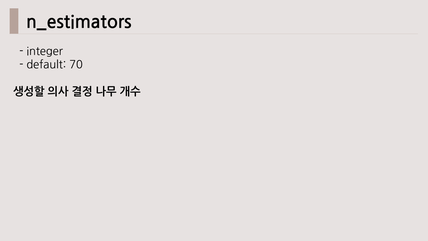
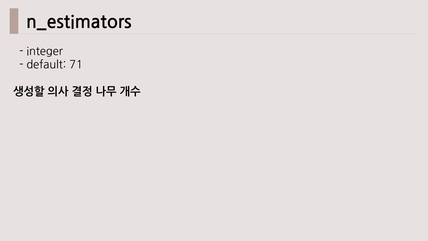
70: 70 -> 71
